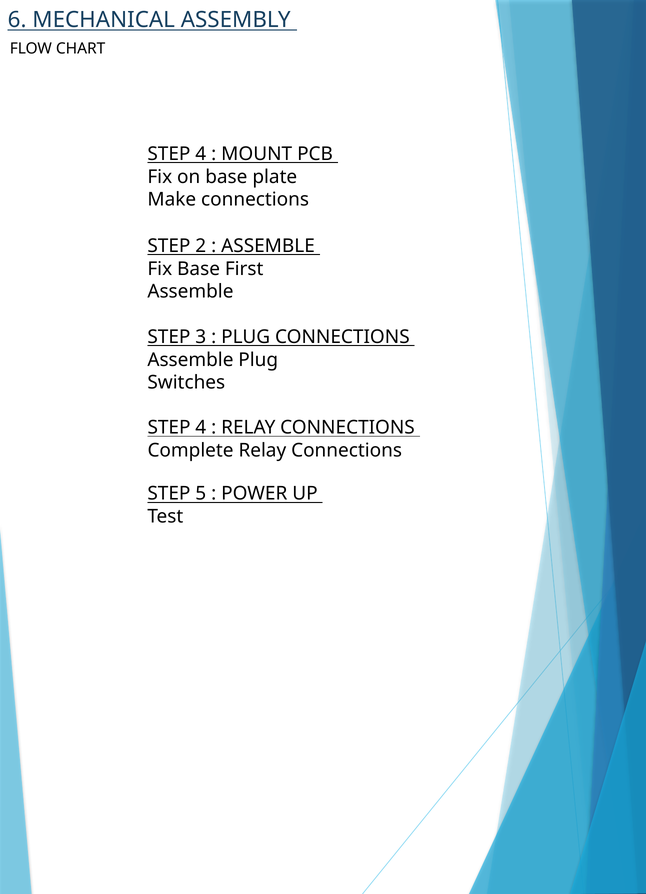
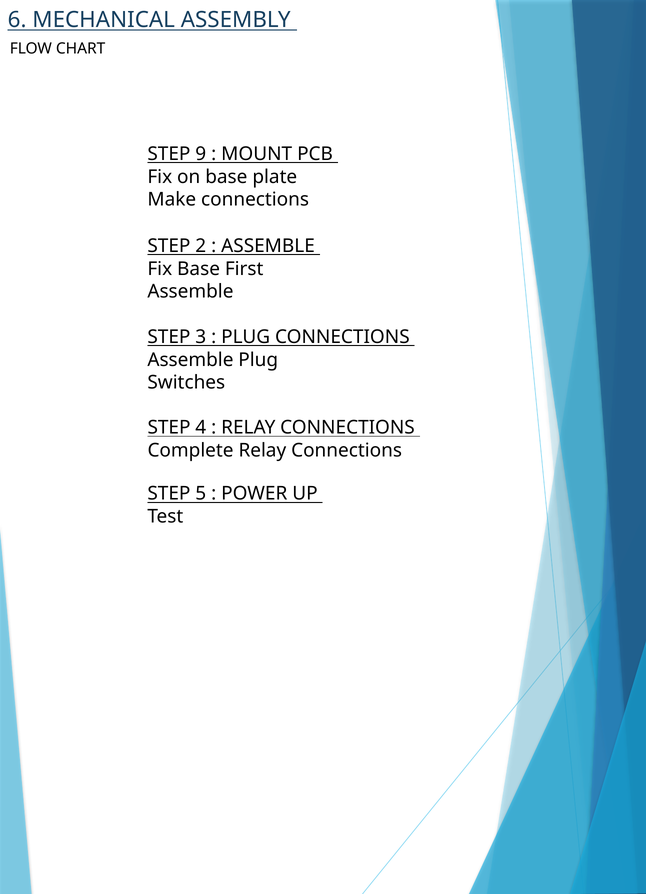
4 at (201, 154): 4 -> 9
